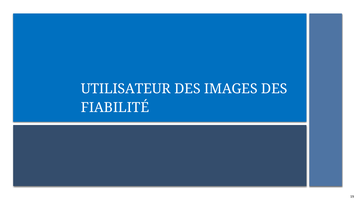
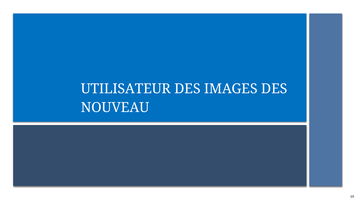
FIABILITÉ: FIABILITÉ -> NOUVEAU
